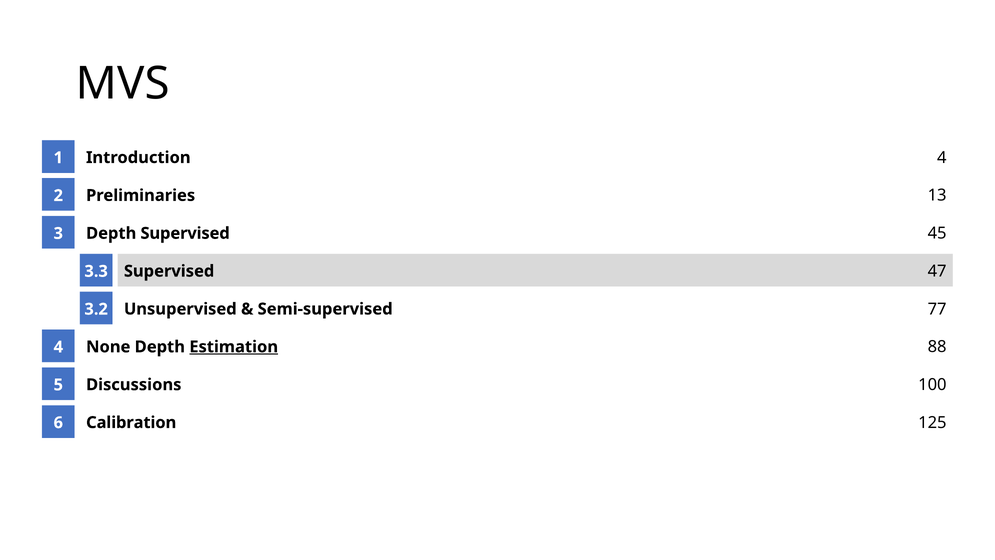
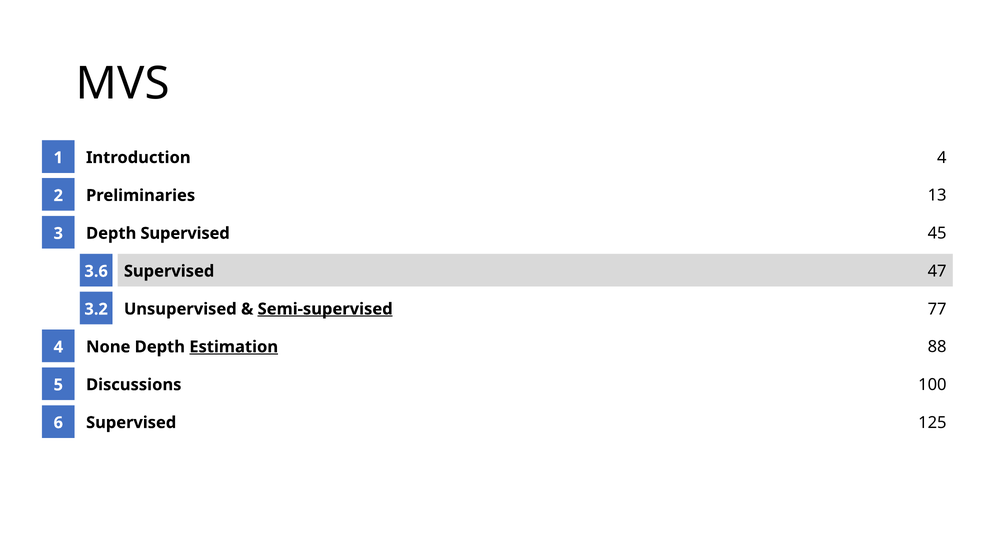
3.3: 3.3 -> 3.6
Semi-supervised underline: none -> present
Calibration at (131, 422): Calibration -> Supervised
